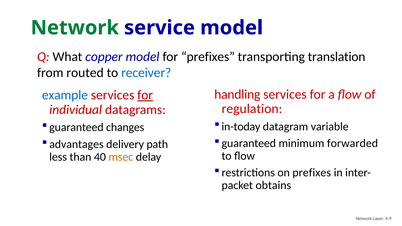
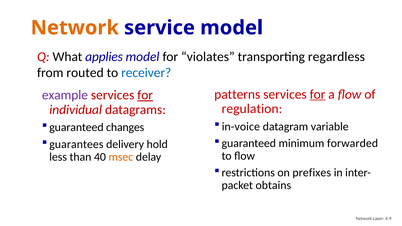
Network at (75, 28) colour: green -> orange
copper: copper -> applies
for prefixes: prefixes -> violates
translation: translation -> regardless
handling: handling -> patterns
for at (318, 94) underline: none -> present
example colour: blue -> purple
in-today: in-today -> in-voice
advantages: advantages -> guarantees
path: path -> hold
